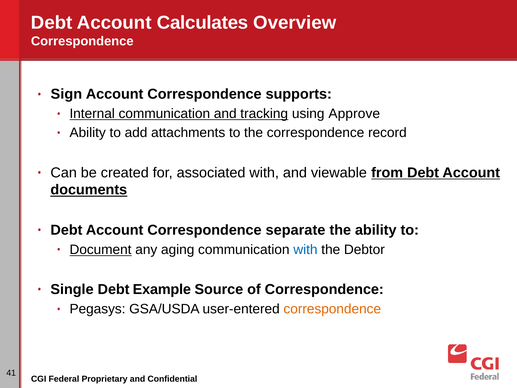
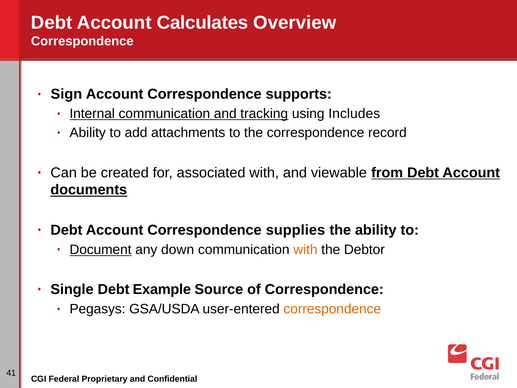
Approve: Approve -> Includes
separate: separate -> supplies
aging: aging -> down
with at (305, 249) colour: blue -> orange
